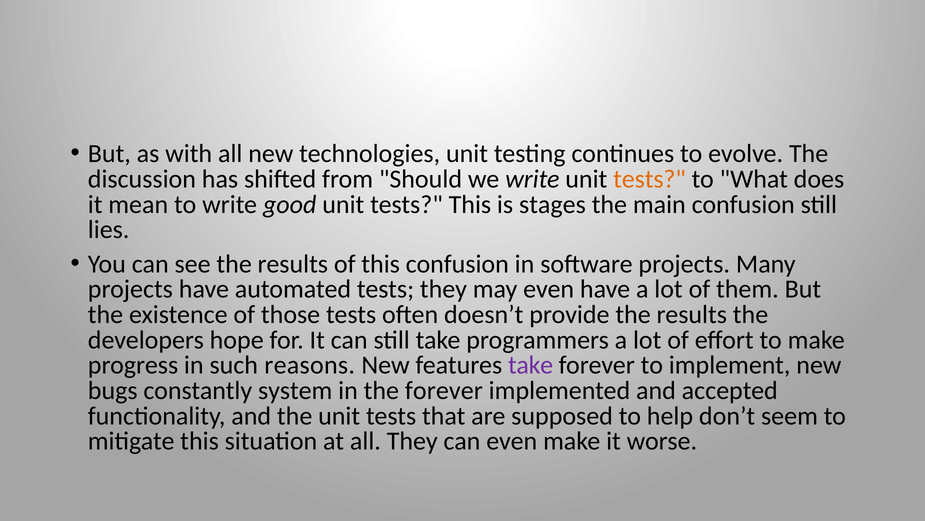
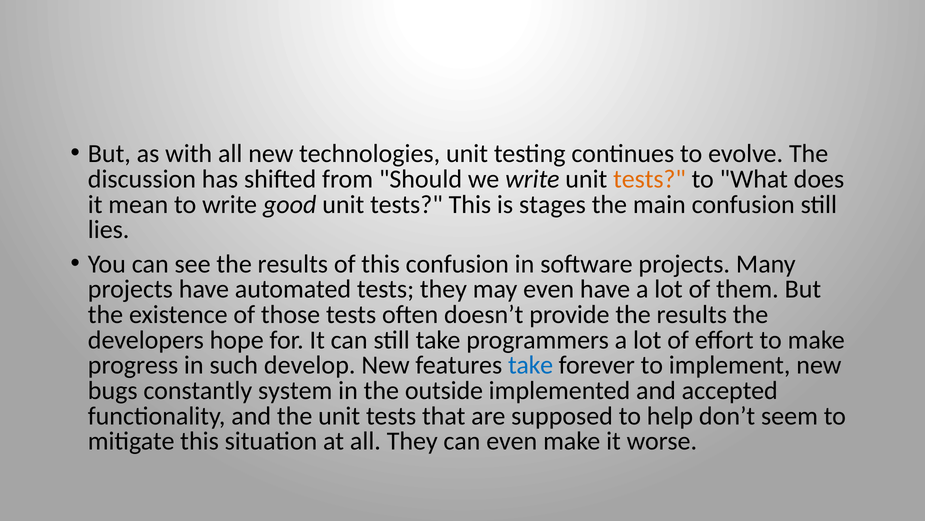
reasons: reasons -> develop
take at (531, 365) colour: purple -> blue
the forever: forever -> outside
